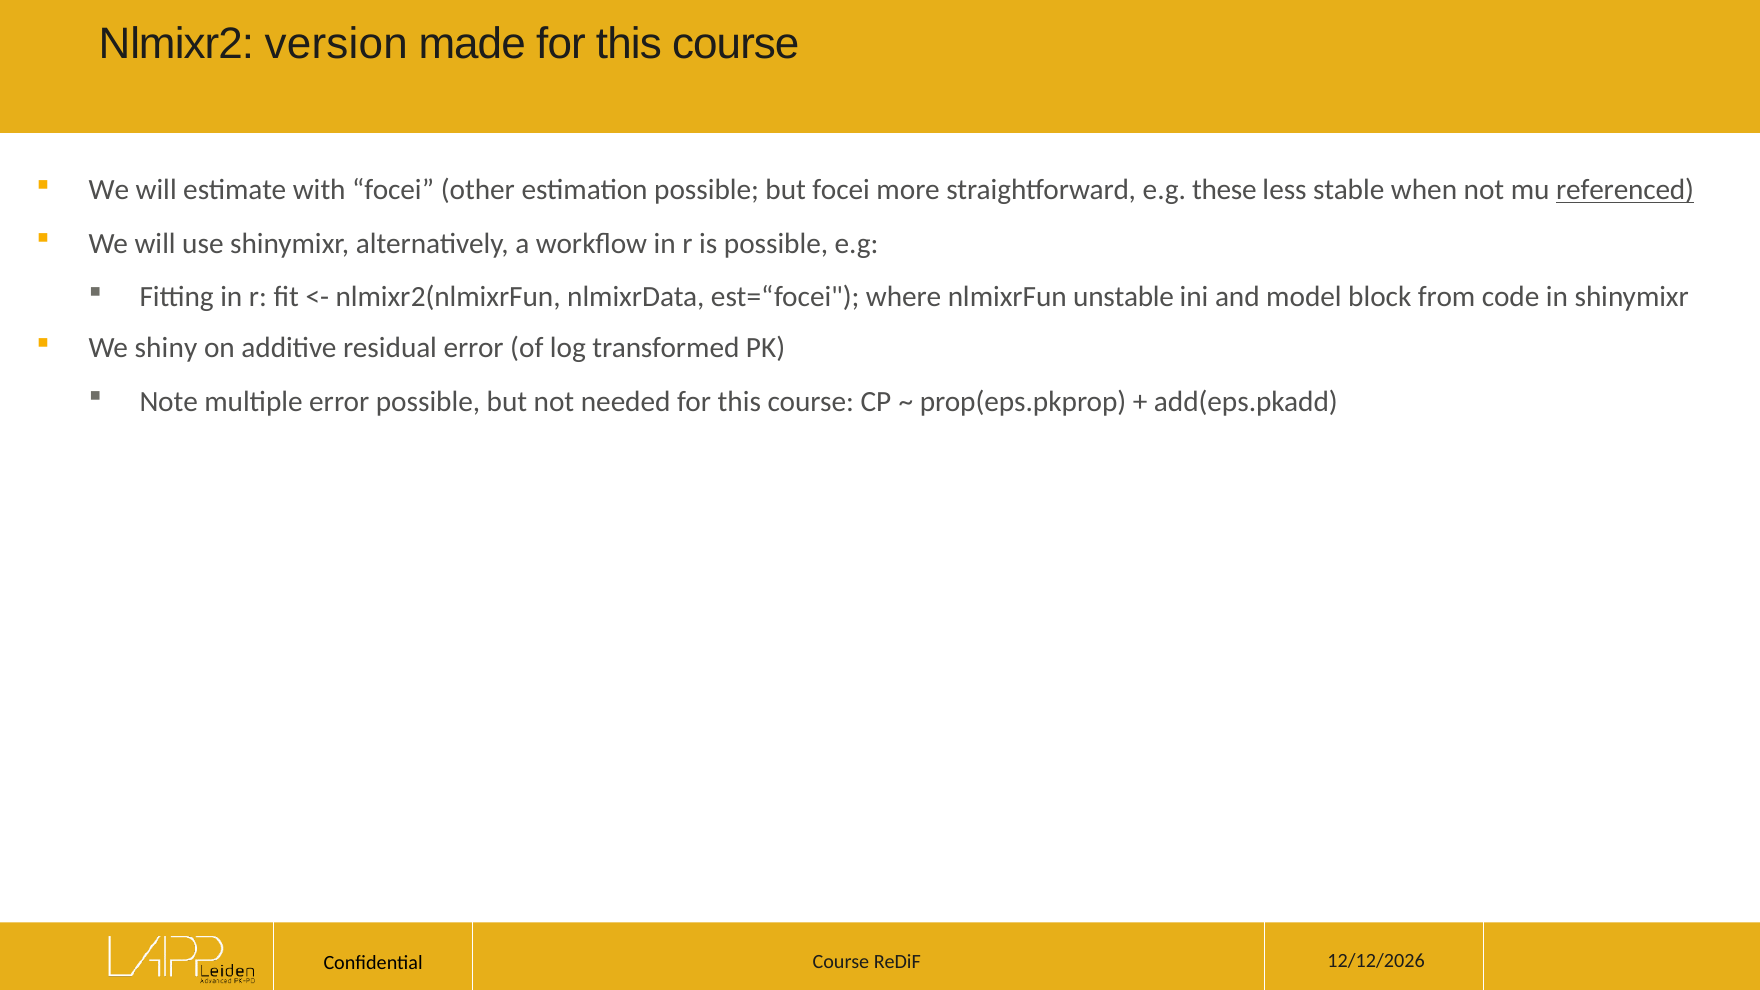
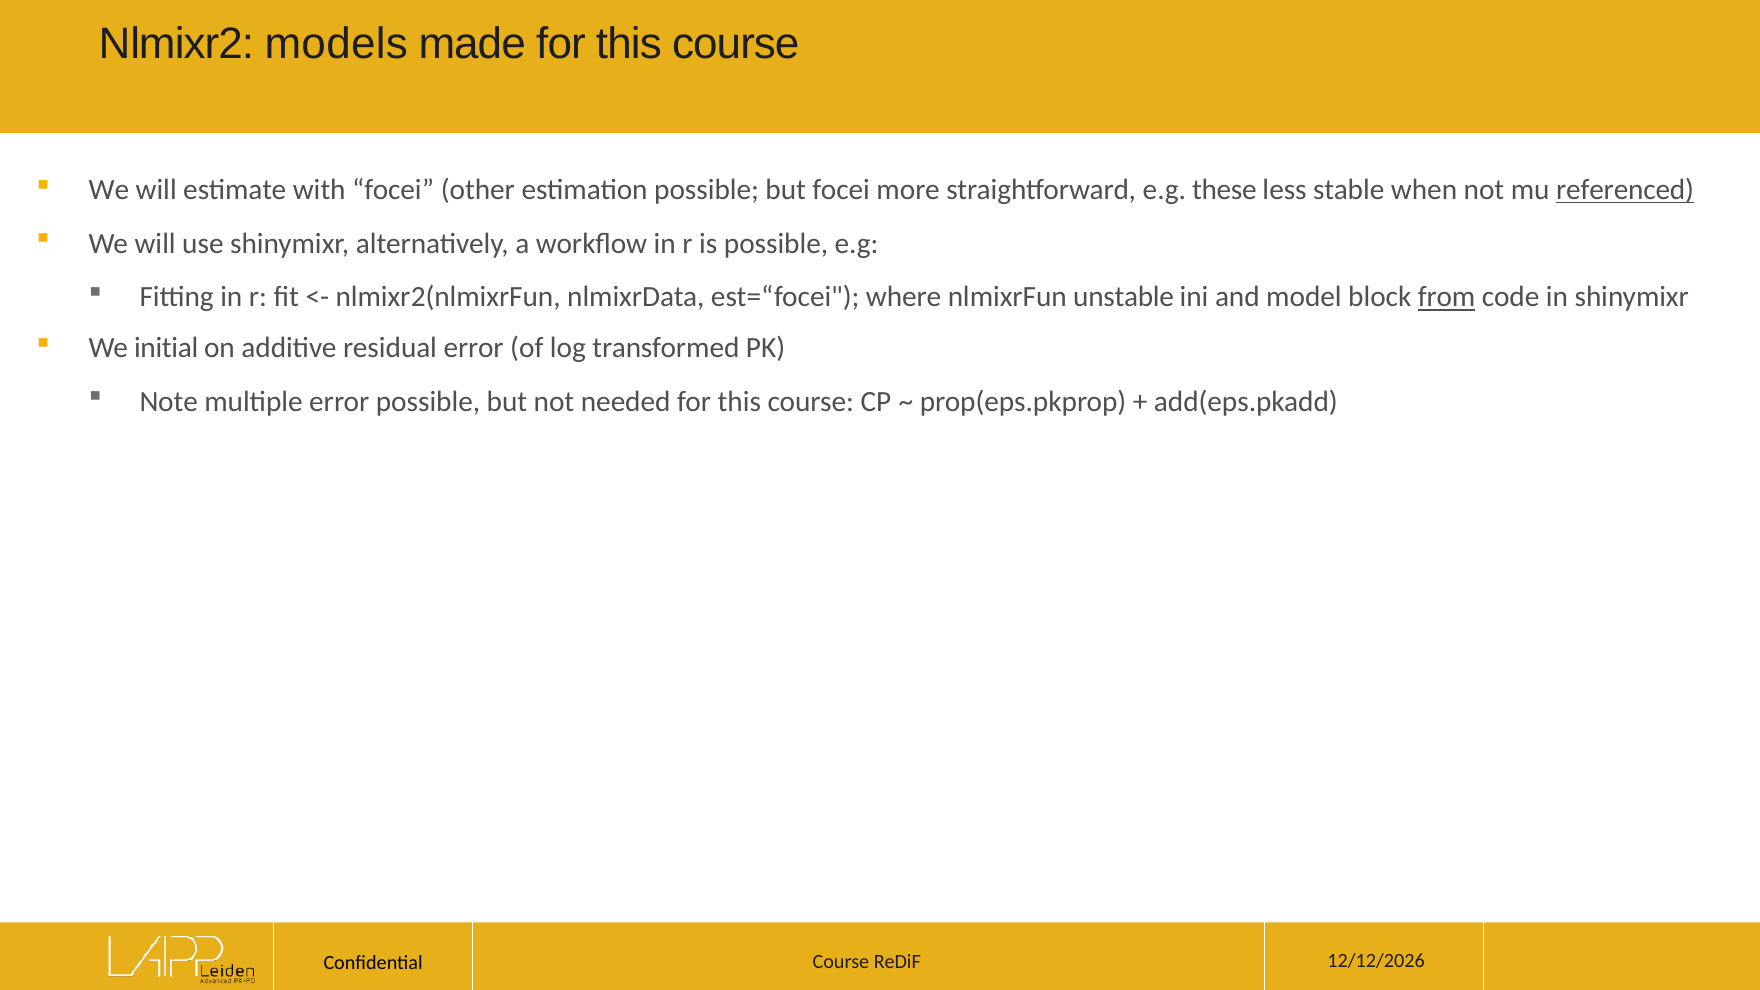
version: version -> models
from underline: none -> present
shiny: shiny -> initial
